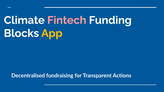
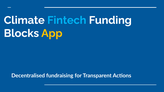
Fintech colour: pink -> light blue
